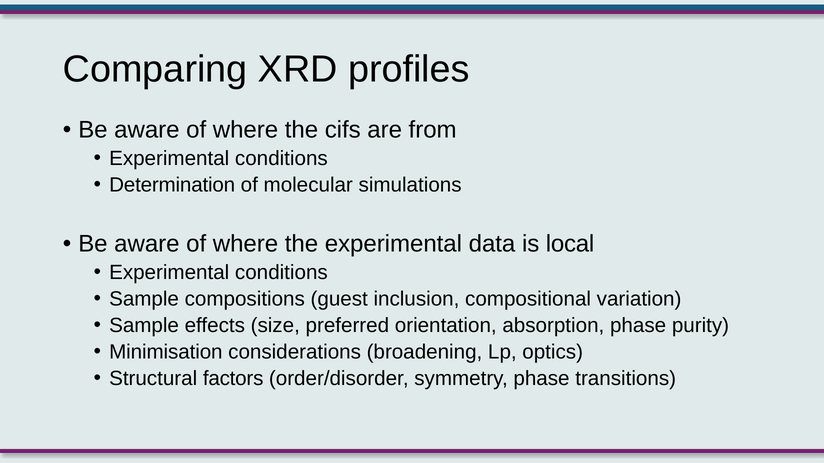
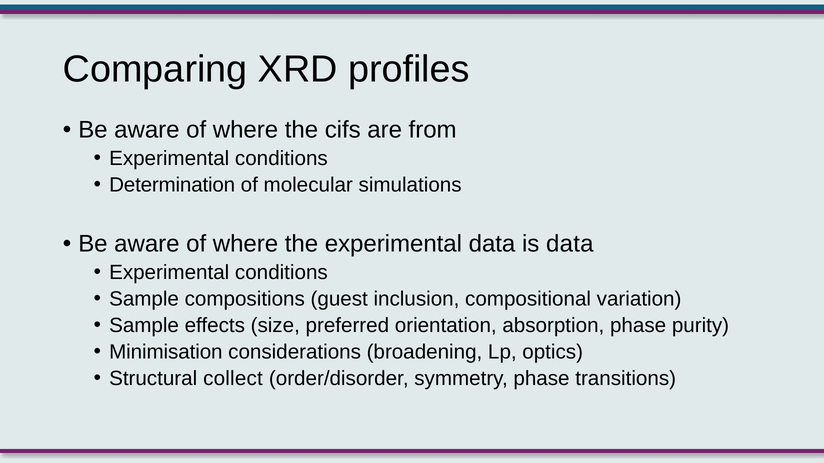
is local: local -> data
factors: factors -> collect
